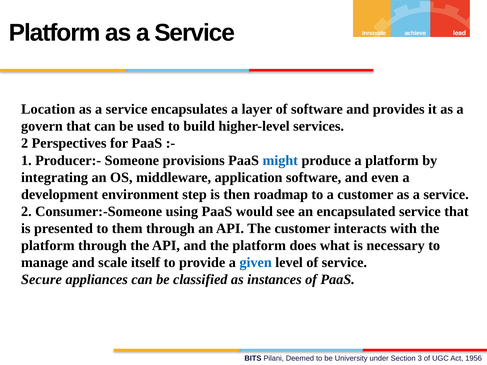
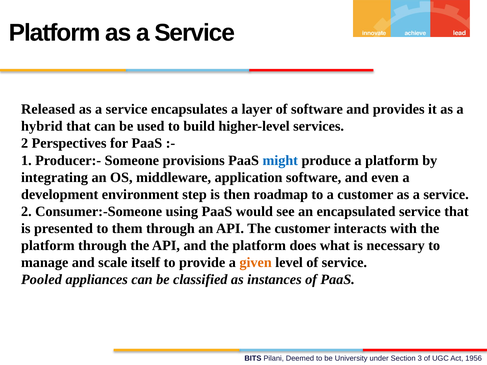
Location: Location -> Released
govern: govern -> hybrid
given colour: blue -> orange
Secure: Secure -> Pooled
